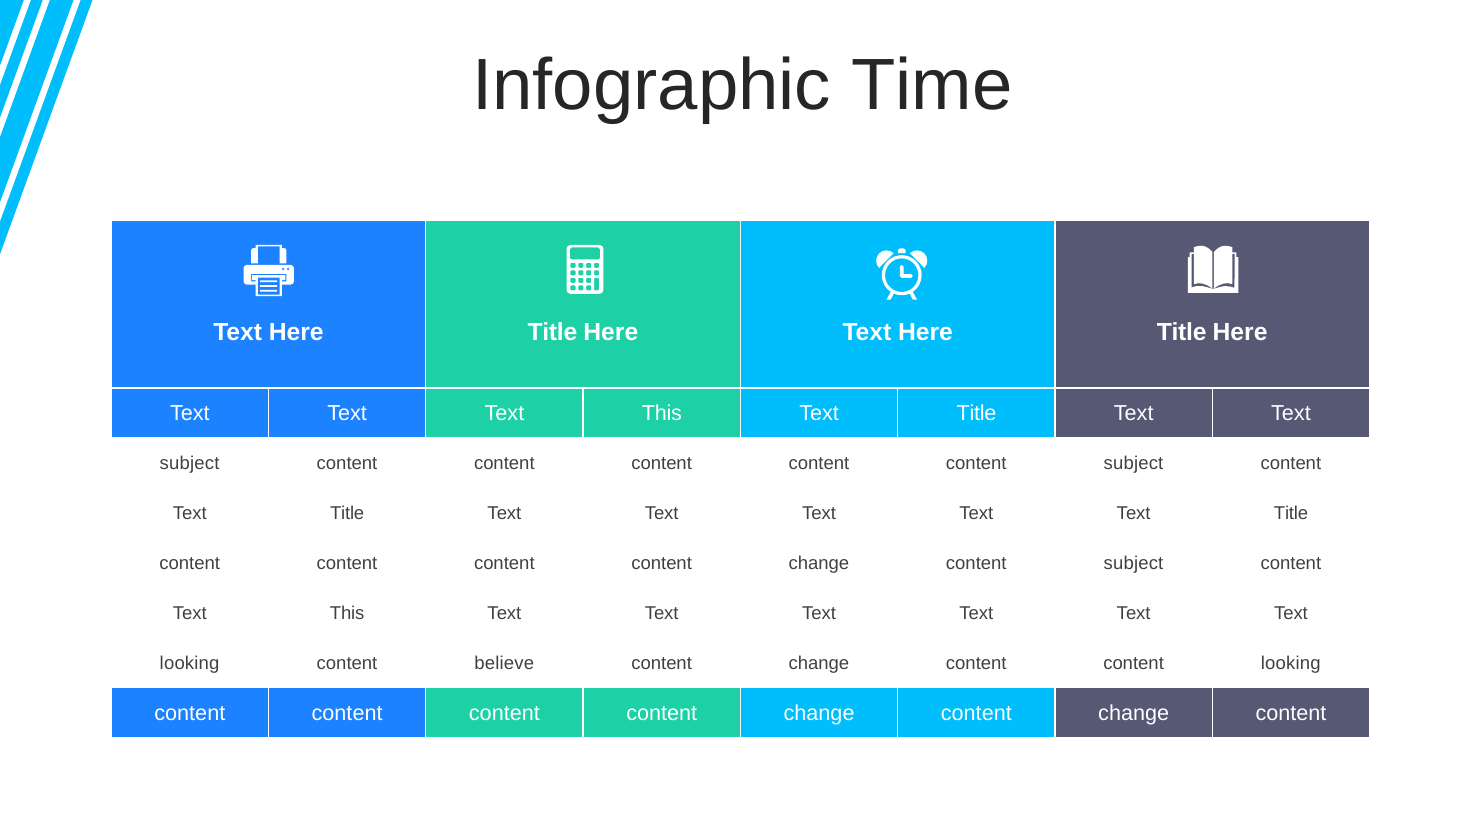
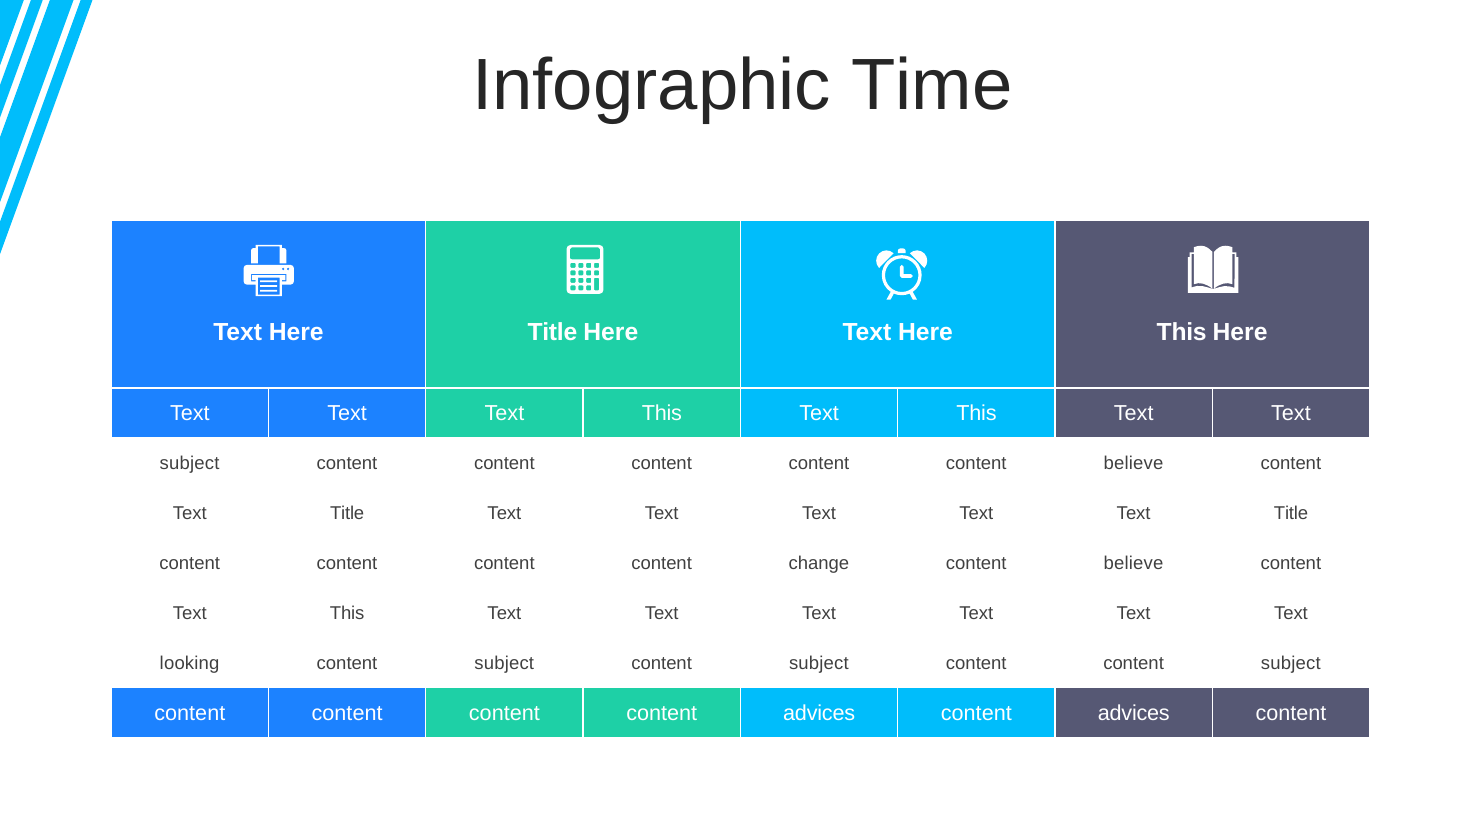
Here Text Here Title: Title -> This
Title at (977, 413): Title -> This
content content subject: subject -> believe
subject at (1134, 563): subject -> believe
believe at (504, 663): believe -> subject
change at (819, 663): change -> subject
content content looking: looking -> subject
change at (819, 713): change -> advices
change at (1134, 713): change -> advices
